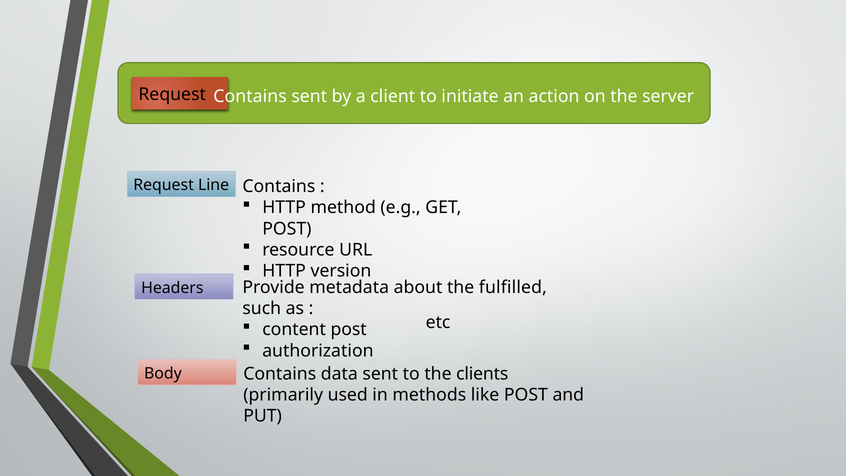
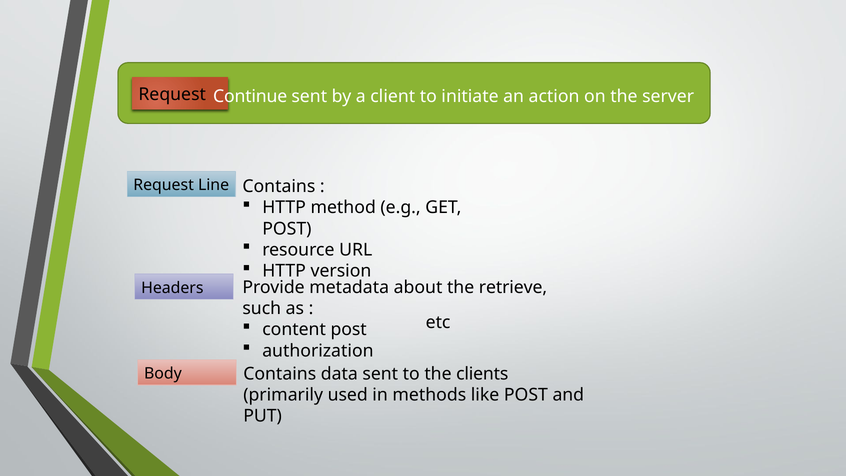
Request Contains: Contains -> Continue
fulfilled: fulfilled -> retrieve
